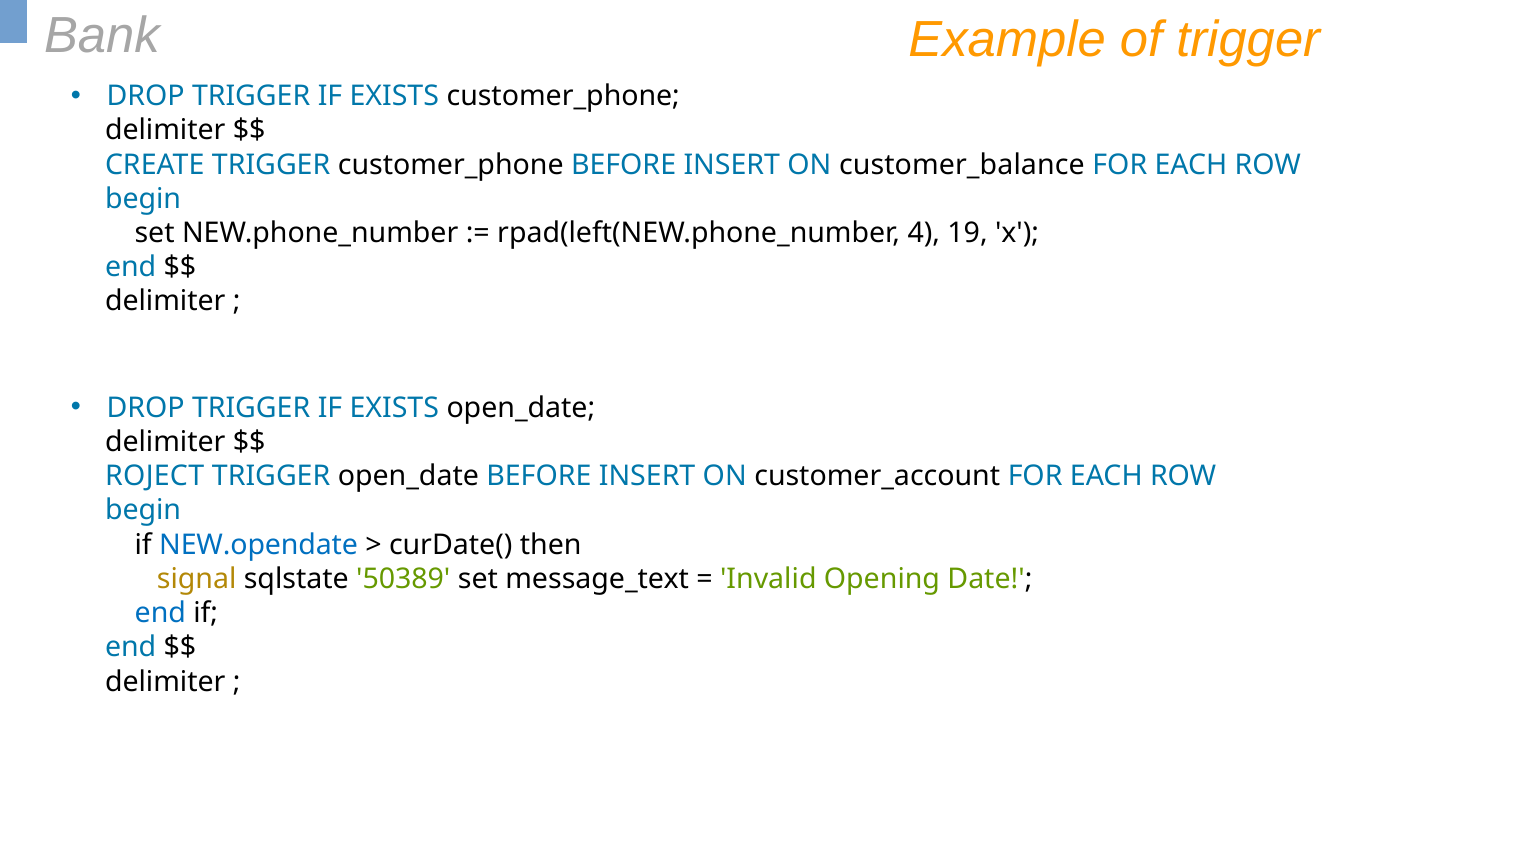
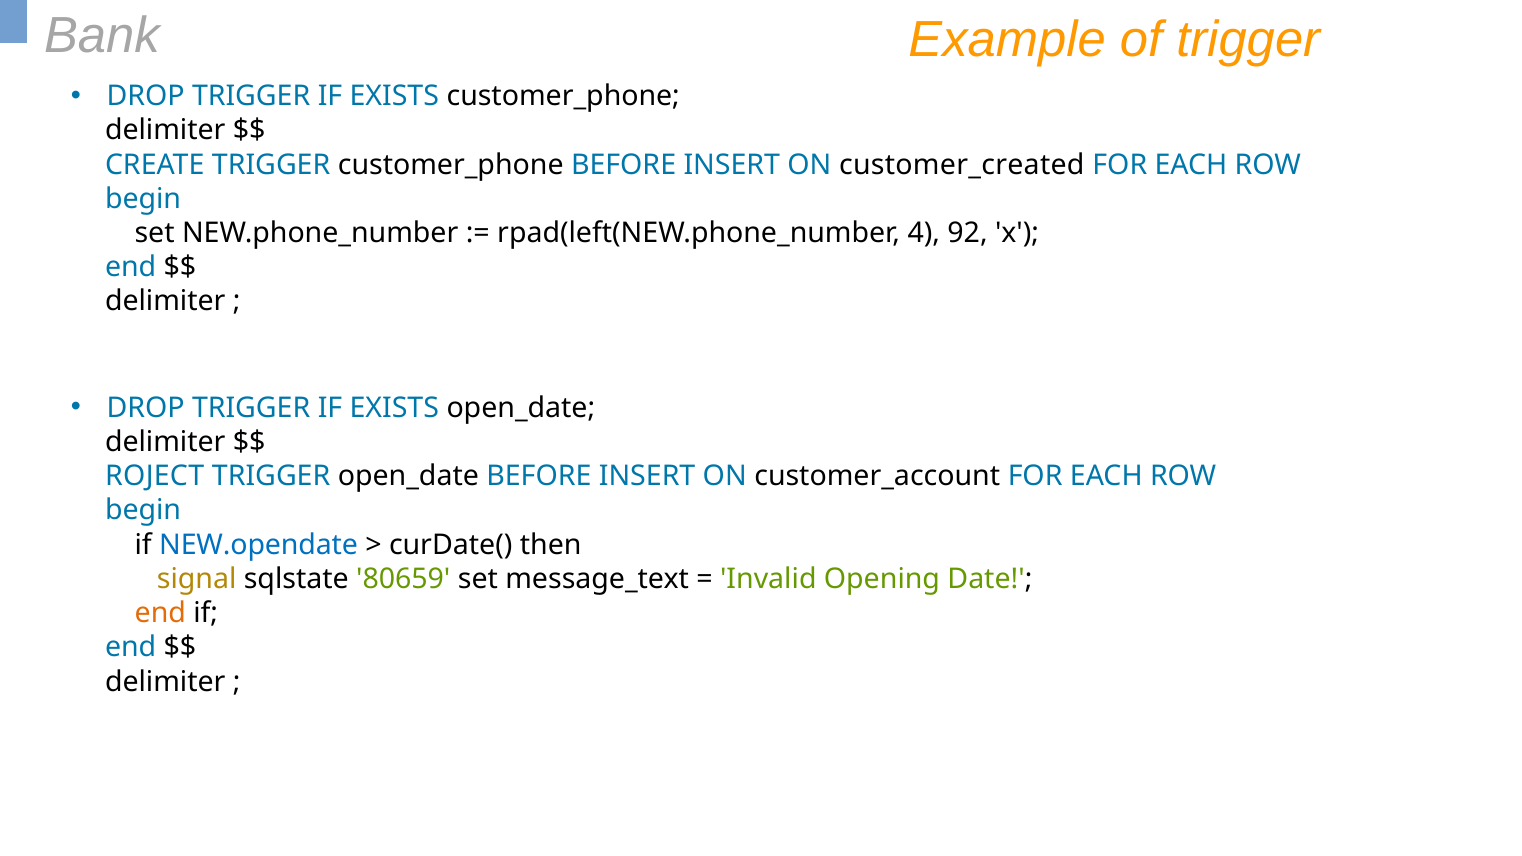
customer_balance: customer_balance -> customer_created
19: 19 -> 92
50389: 50389 -> 80659
end at (160, 613) colour: blue -> orange
